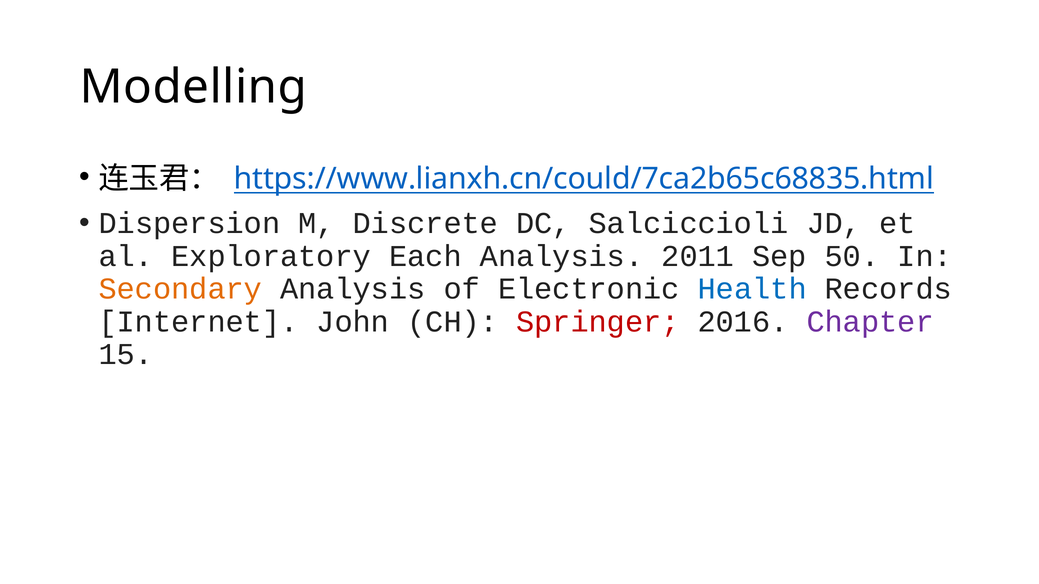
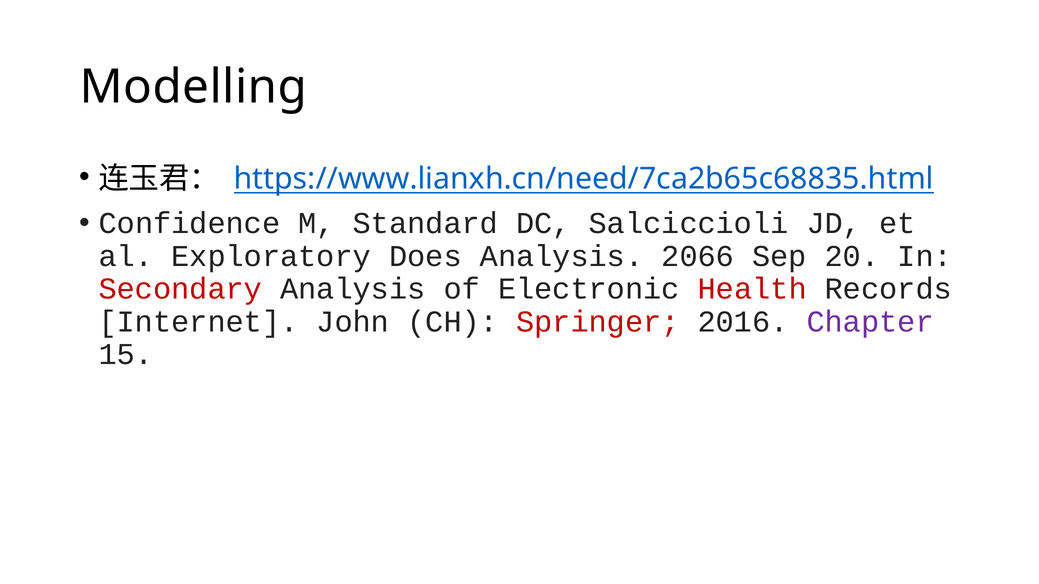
https://www.lianxh.cn/could/7ca2b65c68835.html: https://www.lianxh.cn/could/7ca2b65c68835.html -> https://www.lianxh.cn/need/7ca2b65c68835.html
Dispersion: Dispersion -> Confidence
Discrete: Discrete -> Standard
Each: Each -> Does
2011: 2011 -> 2066
50: 50 -> 20
Secondary colour: orange -> red
Health colour: blue -> red
